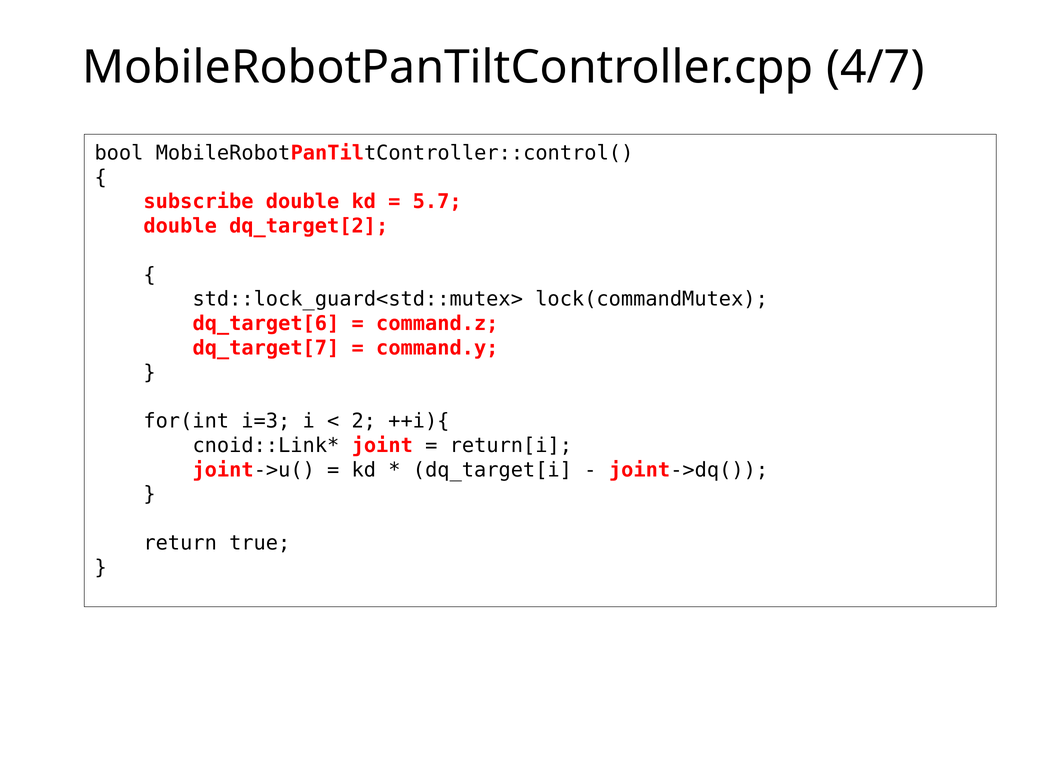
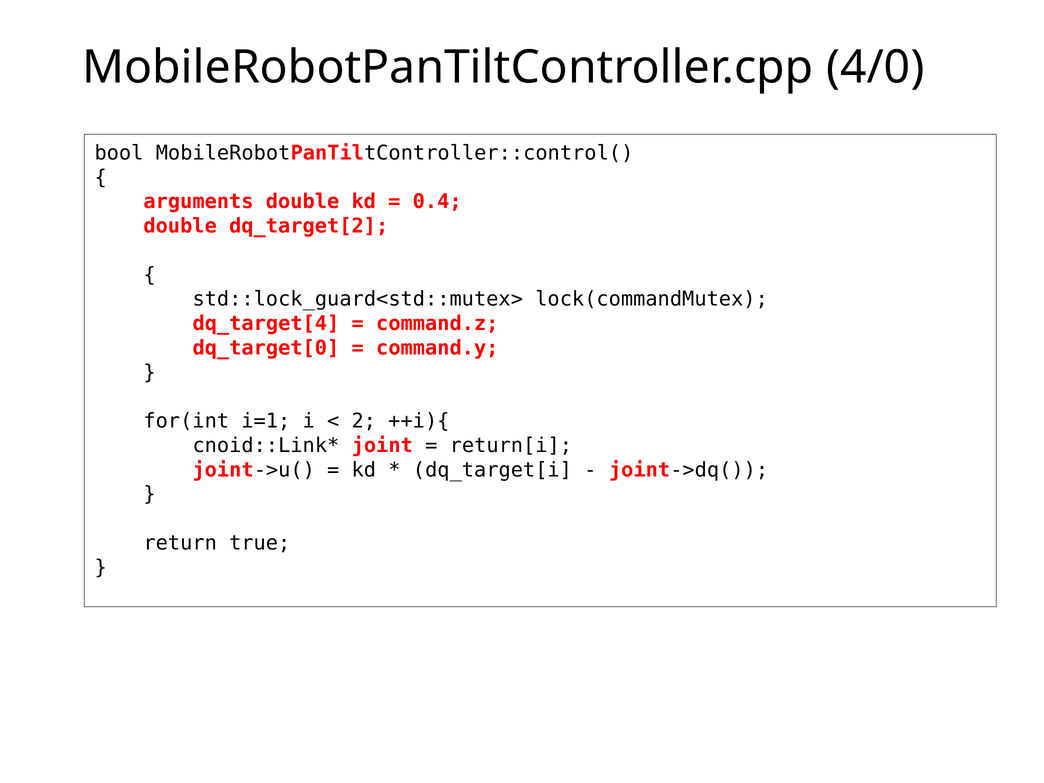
4/7: 4/7 -> 4/0
subscribe: subscribe -> arguments
5.7: 5.7 -> 0.4
dq_target[6: dq_target[6 -> dq_target[4
dq_target[7: dq_target[7 -> dq_target[0
i=3: i=3 -> i=1
